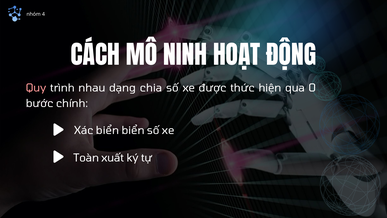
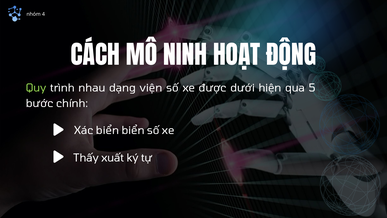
Quy colour: pink -> light green
chia: chia -> viện
thức: thức -> dưới
0: 0 -> 5
Toàn: Toàn -> Thấy
